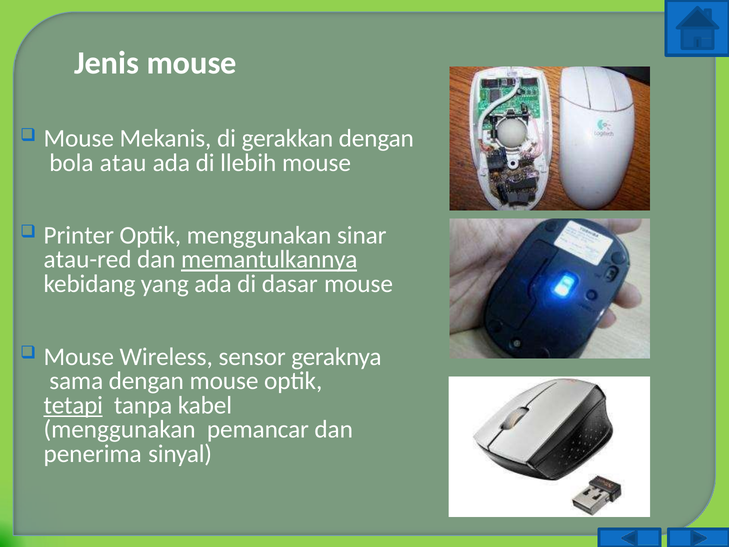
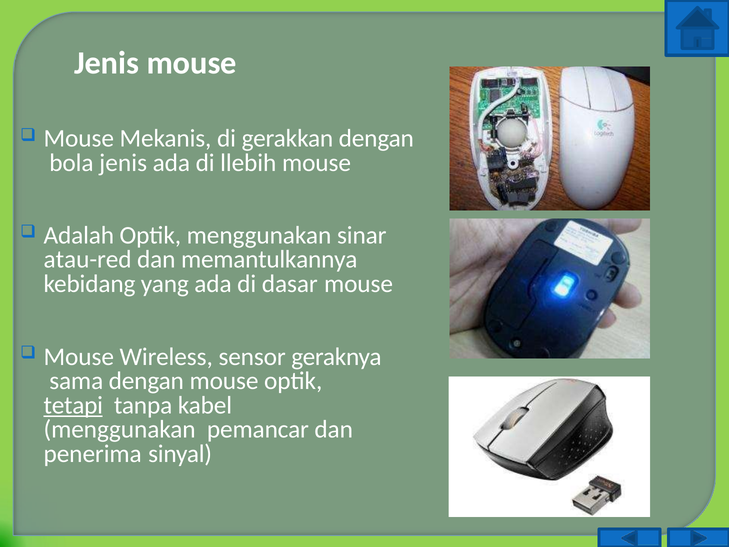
bola atau: atau -> jenis
Printer: Printer -> Adalah
memantulkannya underline: present -> none
